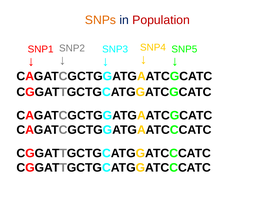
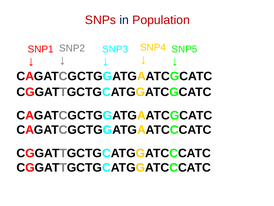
SNPs colour: orange -> red
